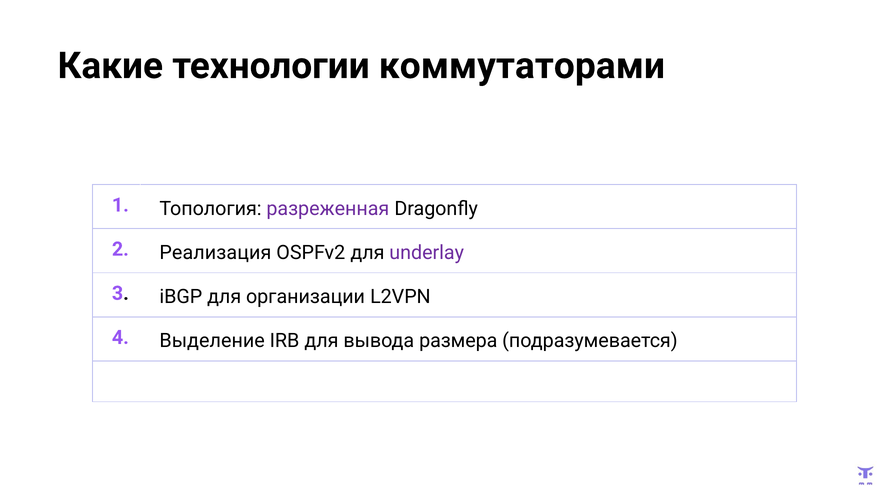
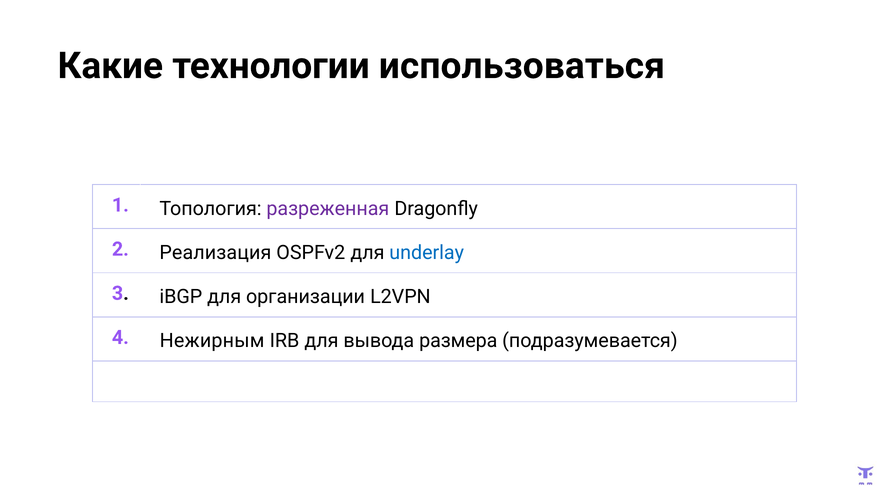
коммутаторами: коммутаторами -> использоваться
underlay colour: purple -> blue
Выделение: Выделение -> Нежирным
